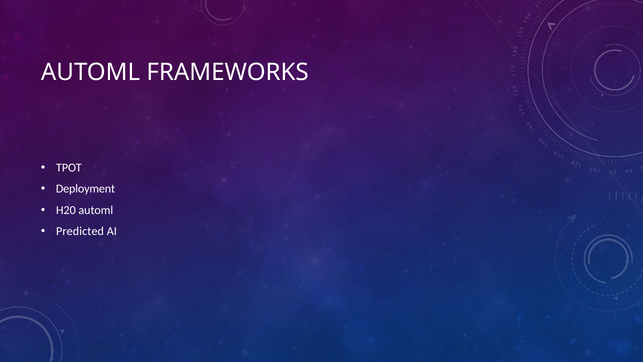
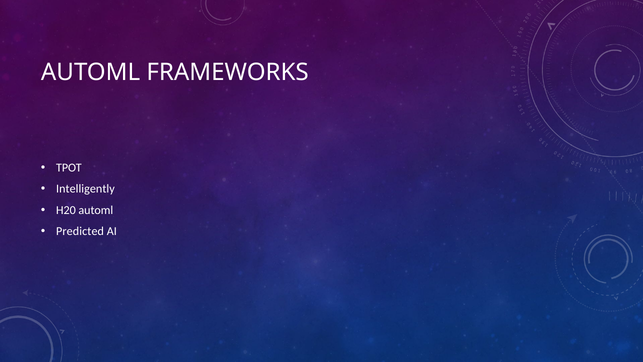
Deployment: Deployment -> Intelligently
